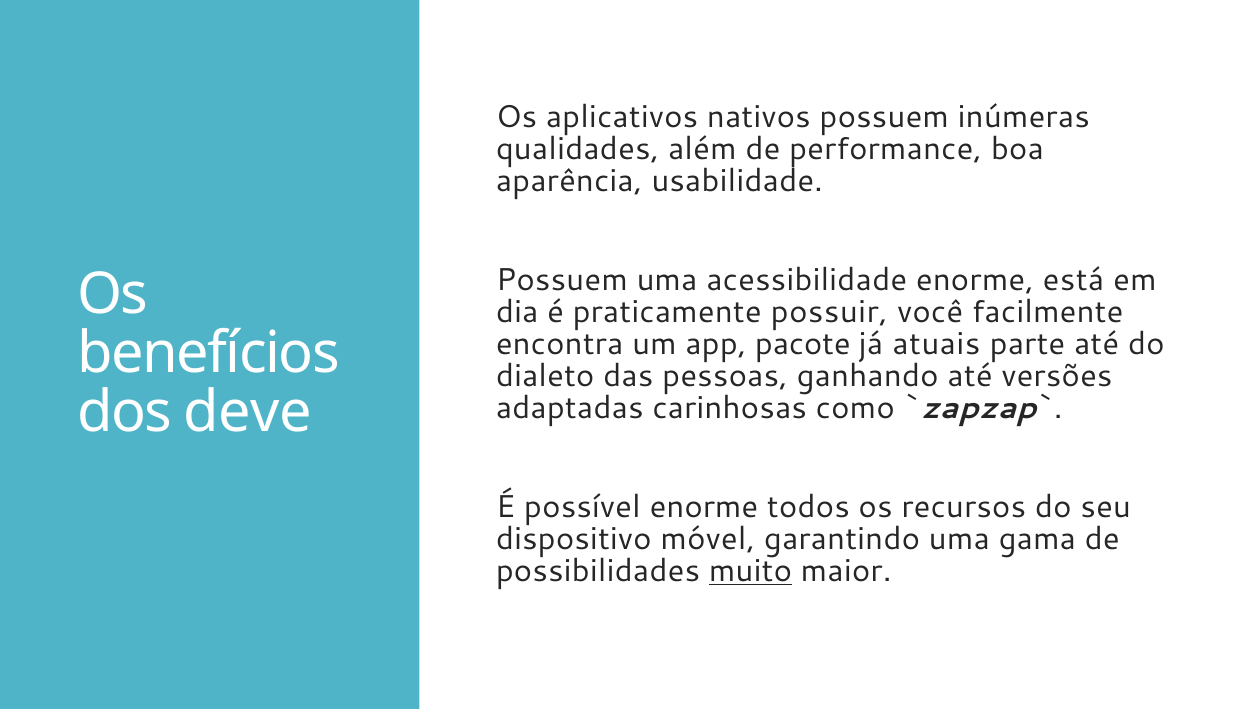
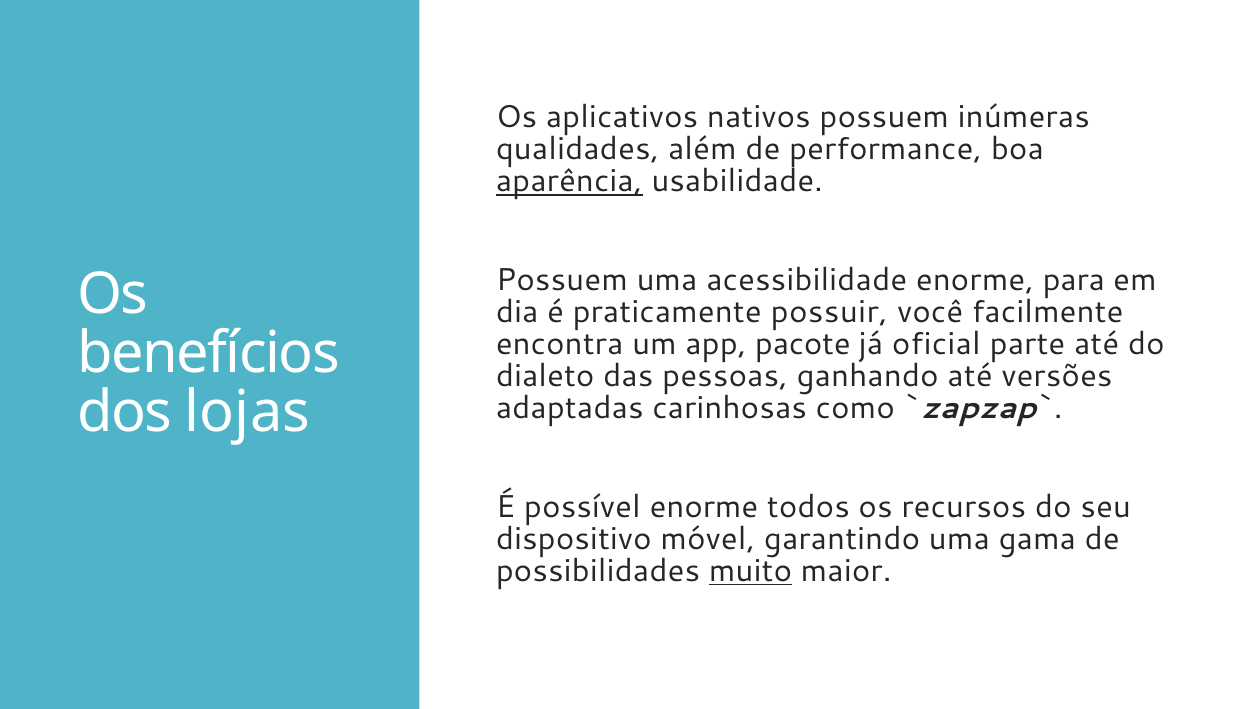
aparência underline: none -> present
está: está -> para
atuais: atuais -> oficial
deve: deve -> lojas
